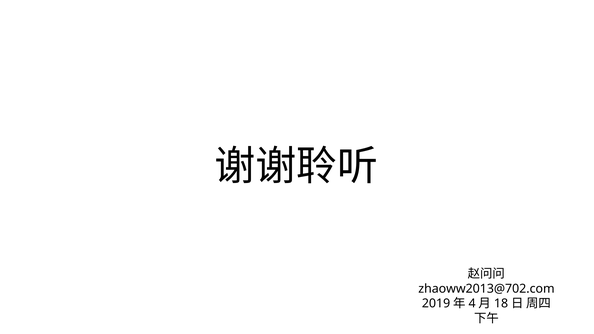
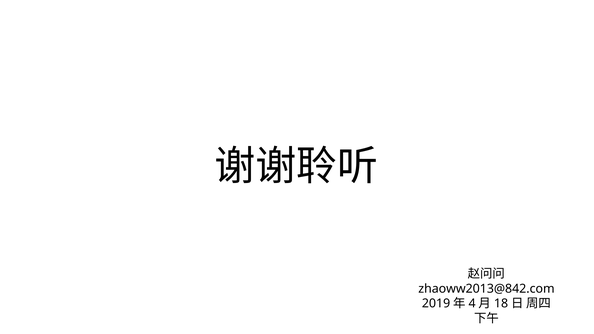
zhaoww2013@702.com: zhaoww2013@702.com -> zhaoww2013@842.com
